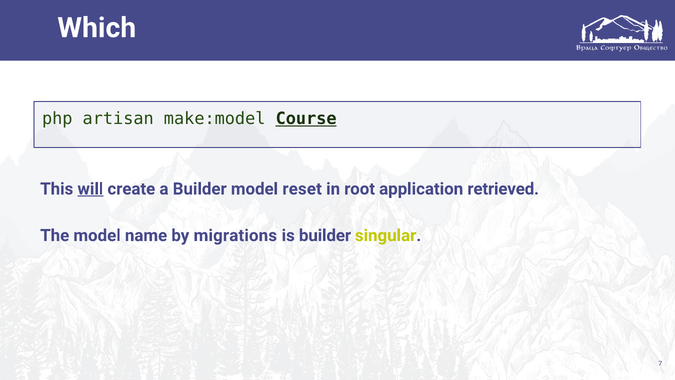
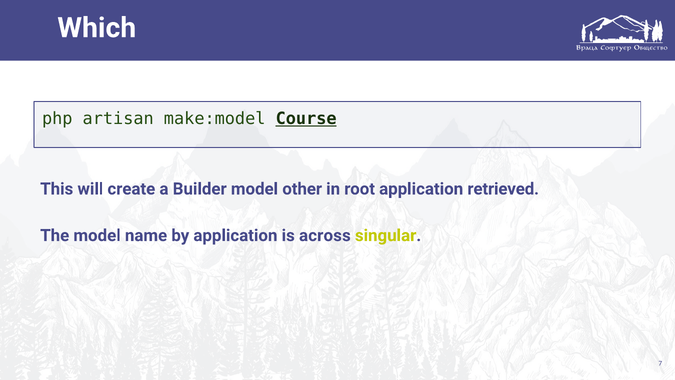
will underline: present -> none
reset: reset -> other
by migrations: migrations -> application
is builder: builder -> across
